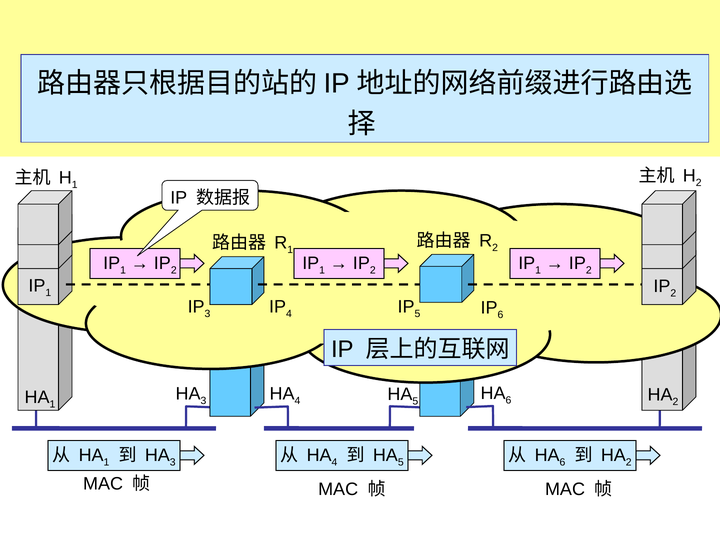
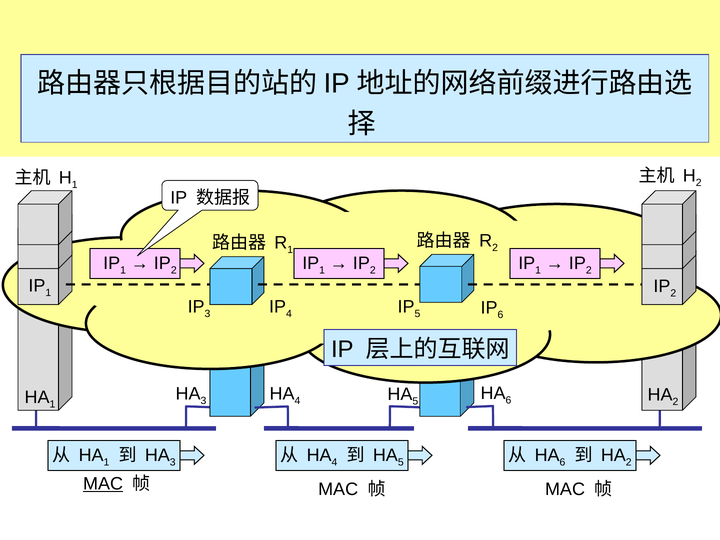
MAC at (103, 484) underline: none -> present
